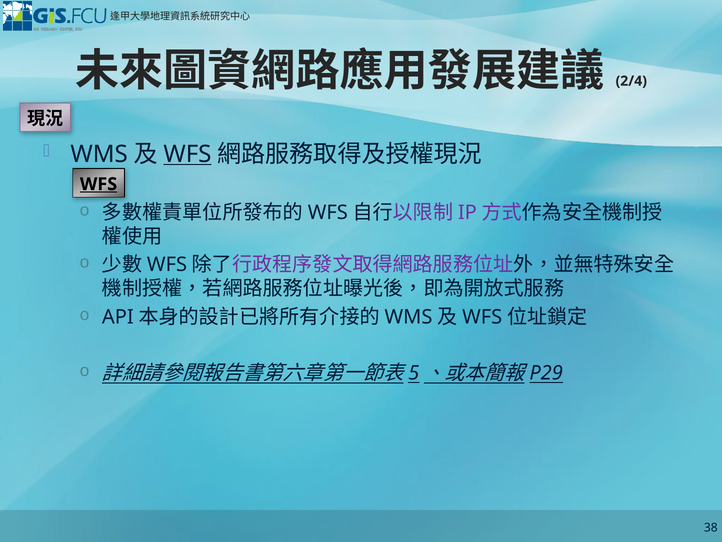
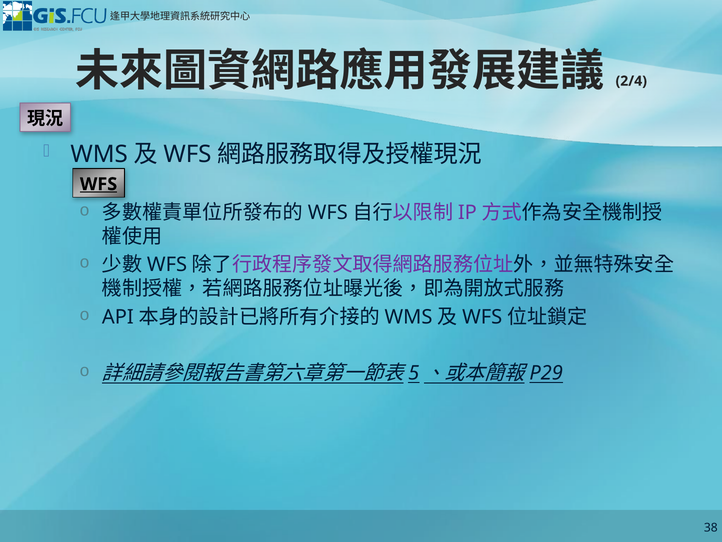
WFS at (187, 154) underline: present -> none
